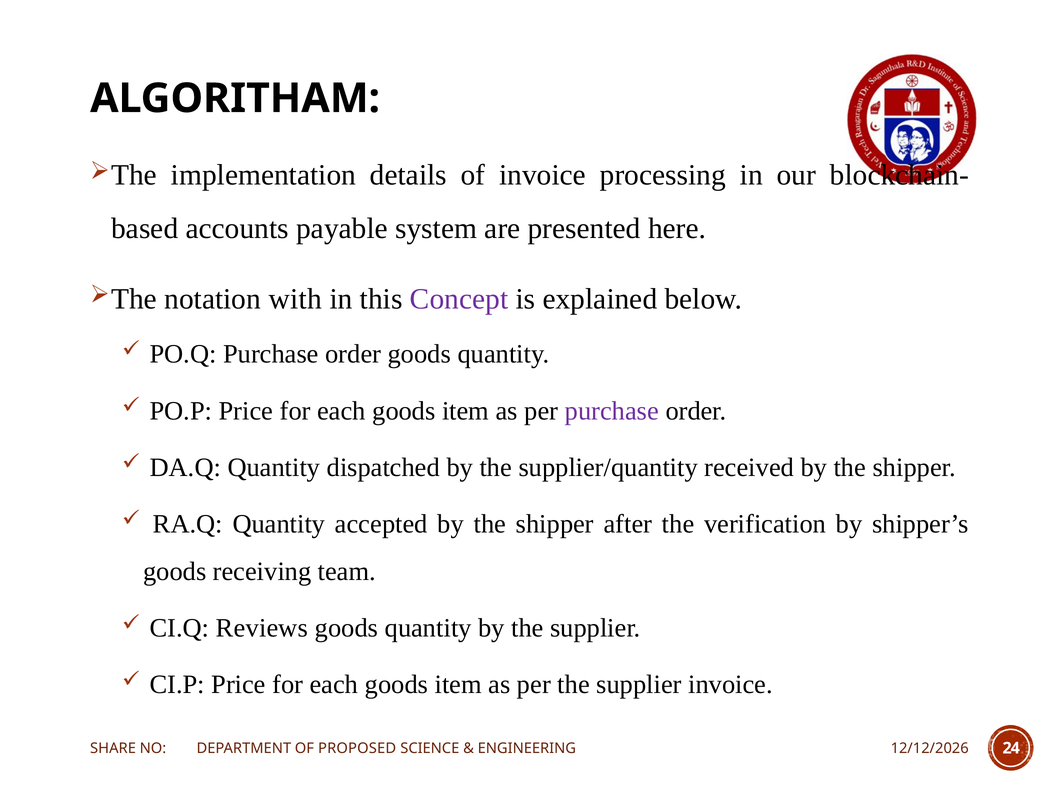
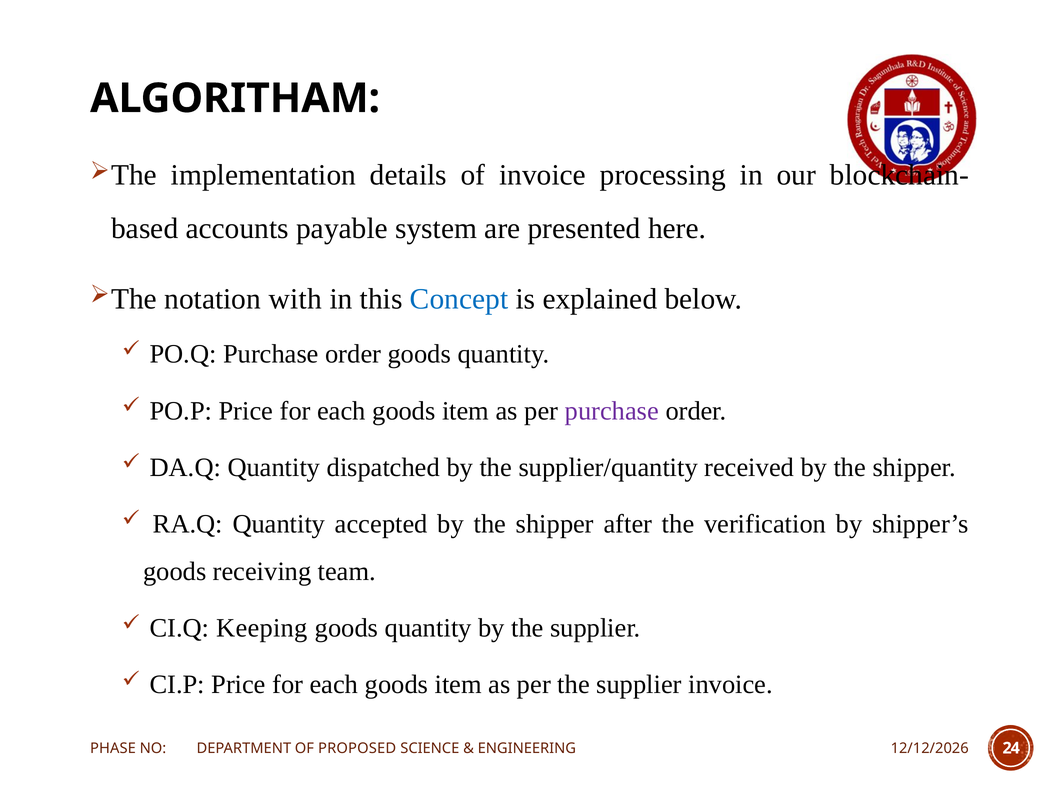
Concept colour: purple -> blue
Reviews: Reviews -> Keeping
SHARE: SHARE -> PHASE
